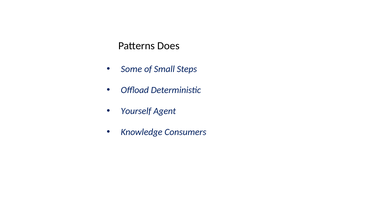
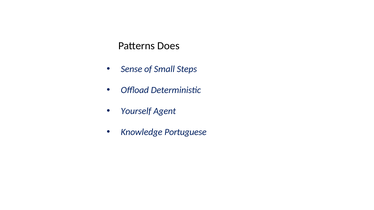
Some: Some -> Sense
Consumers: Consumers -> Portuguese
